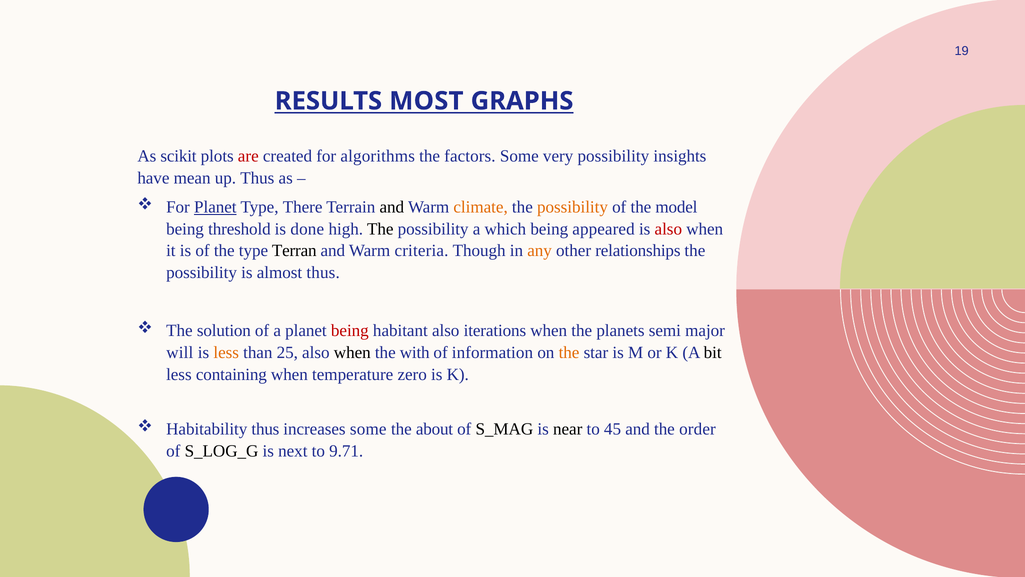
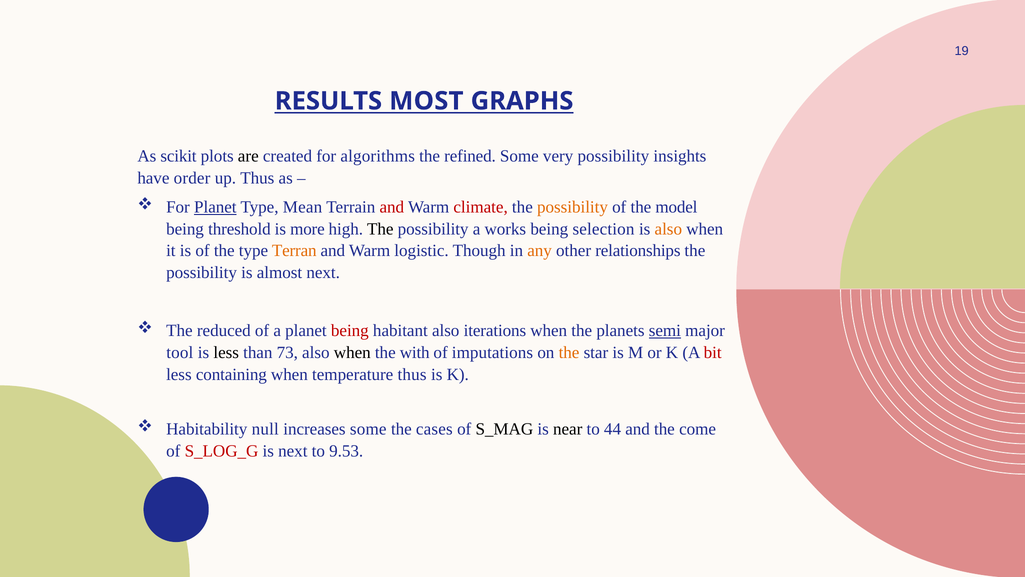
are colour: red -> black
factors: factors -> refined
mean: mean -> order
There: There -> Mean
and at (392, 207) colour: black -> red
climate colour: orange -> red
done: done -> more
which: which -> works
appeared: appeared -> selection
also at (668, 229) colour: red -> orange
Terran colour: black -> orange
criteria: criteria -> logistic
almost thus: thus -> next
solution: solution -> reduced
semi underline: none -> present
will: will -> tool
less at (226, 352) colour: orange -> black
25: 25 -> 73
information: information -> imputations
bit colour: black -> red
temperature zero: zero -> thus
Habitability thus: thus -> null
about: about -> cases
45: 45 -> 44
order: order -> come
S_LOG_G colour: black -> red
9.71: 9.71 -> 9.53
